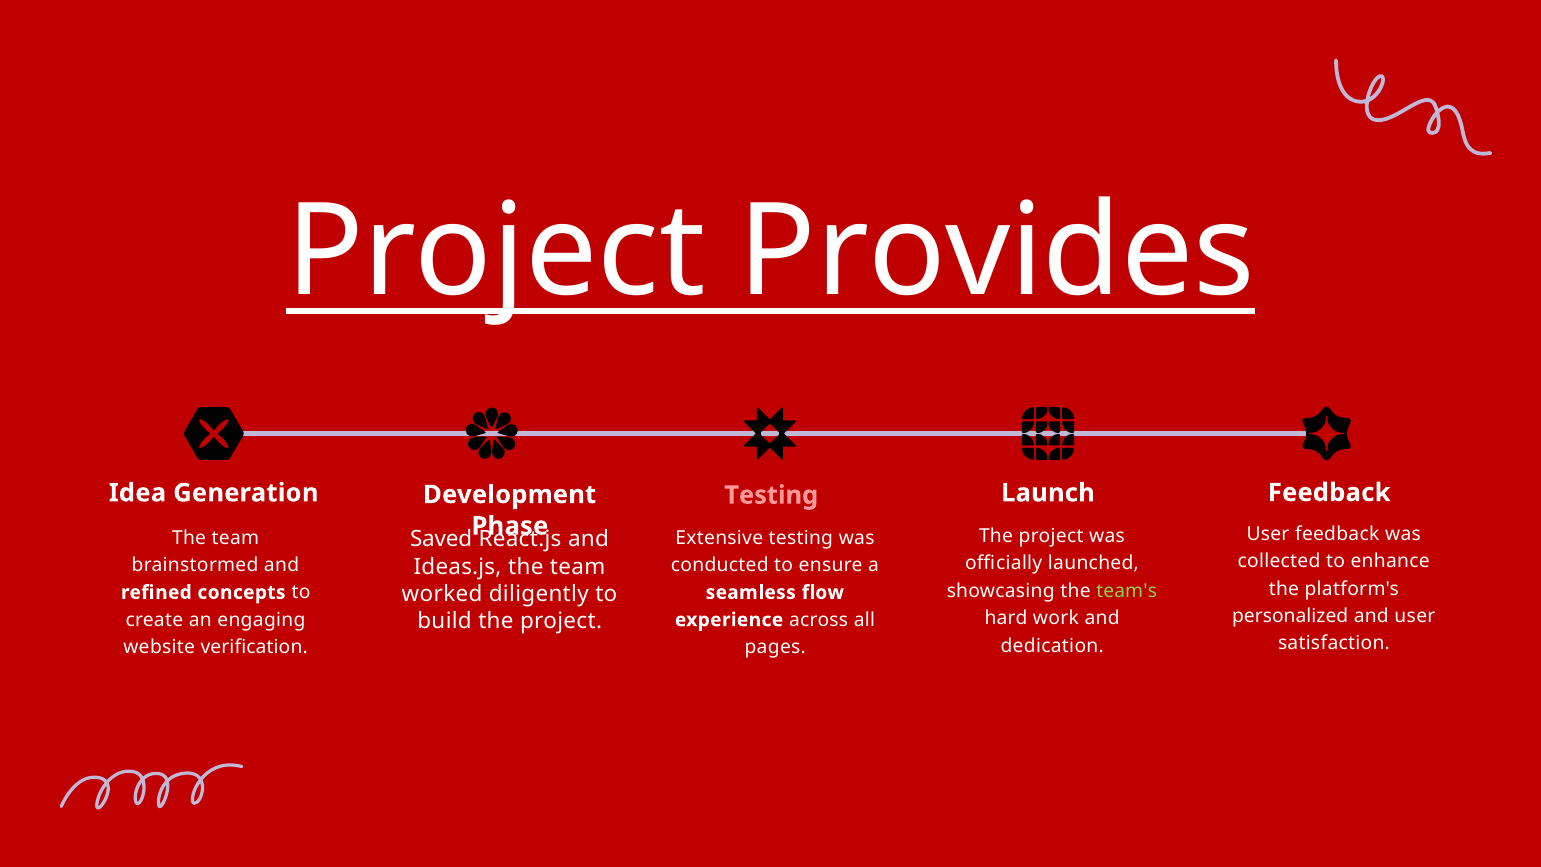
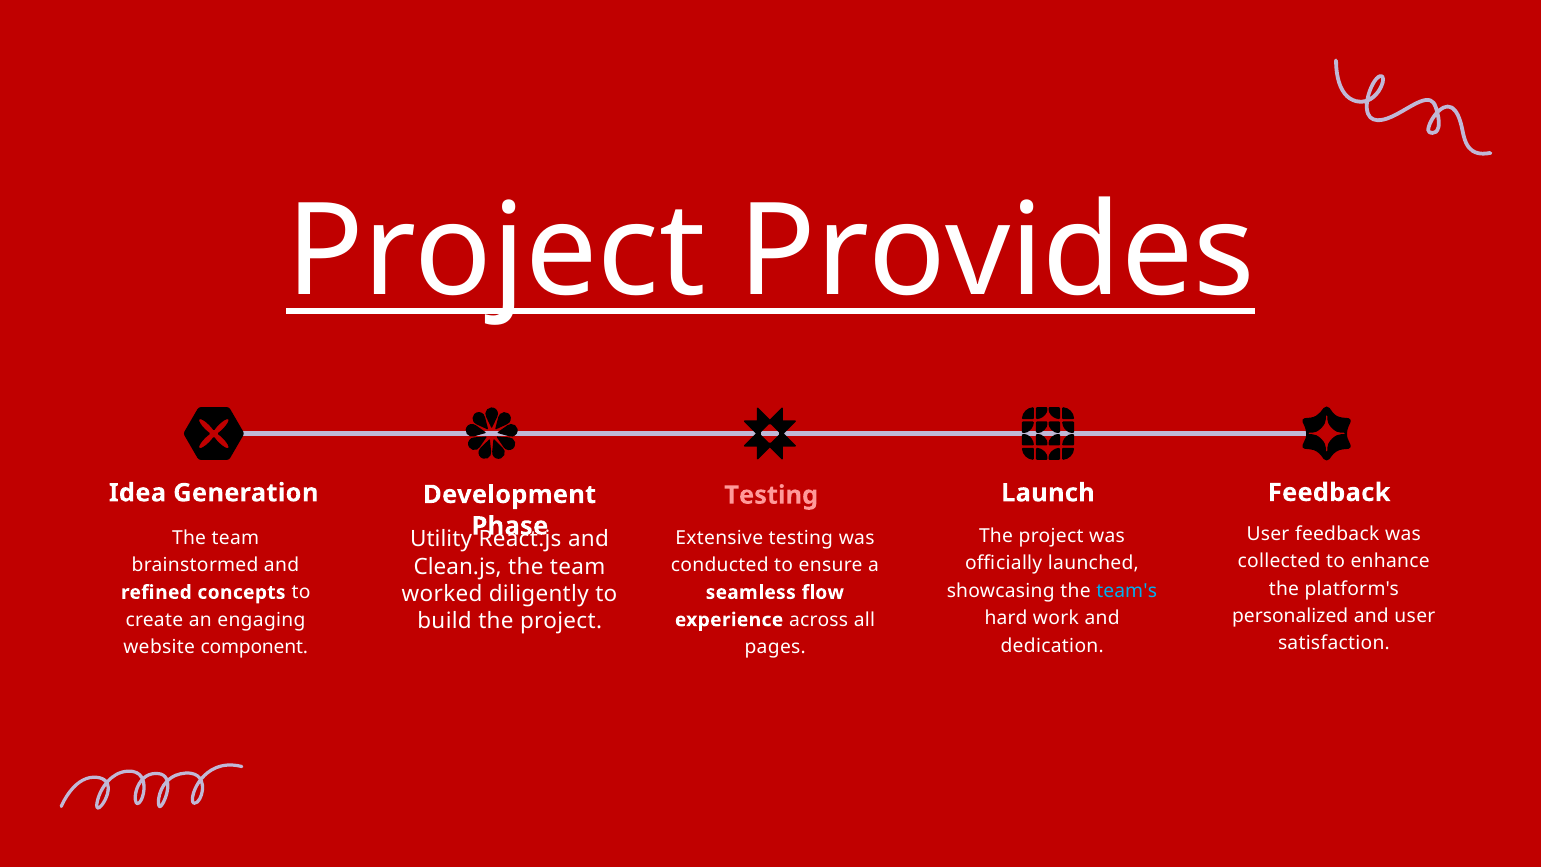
Saved: Saved -> Utility
Ideas.js: Ideas.js -> Clean.js
team's colour: light green -> light blue
verification: verification -> component
